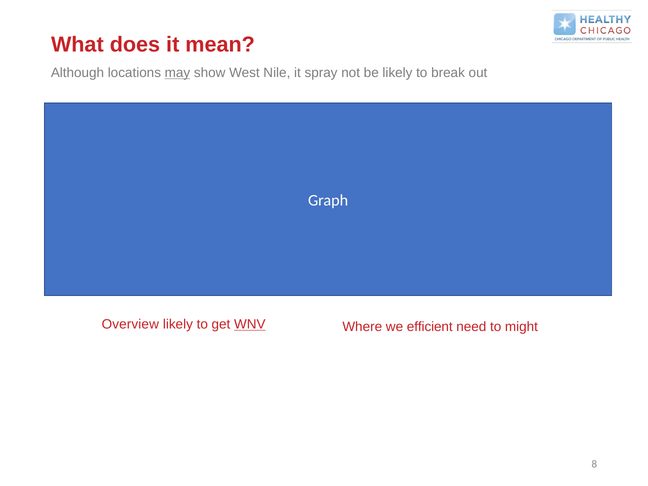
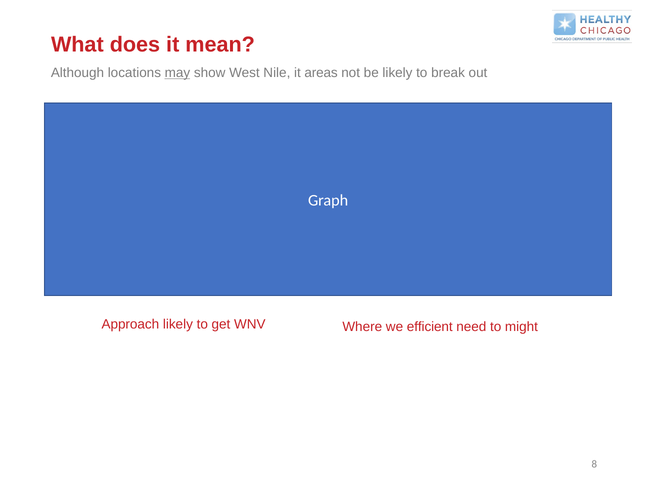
spray: spray -> areas
Overview: Overview -> Approach
WNV underline: present -> none
